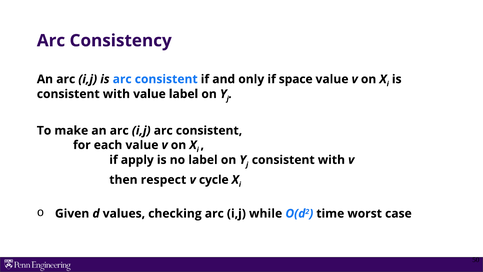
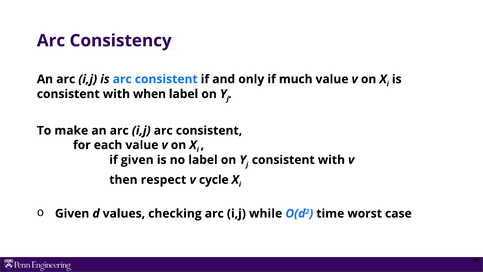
space: space -> much
with value: value -> when
if apply: apply -> given
